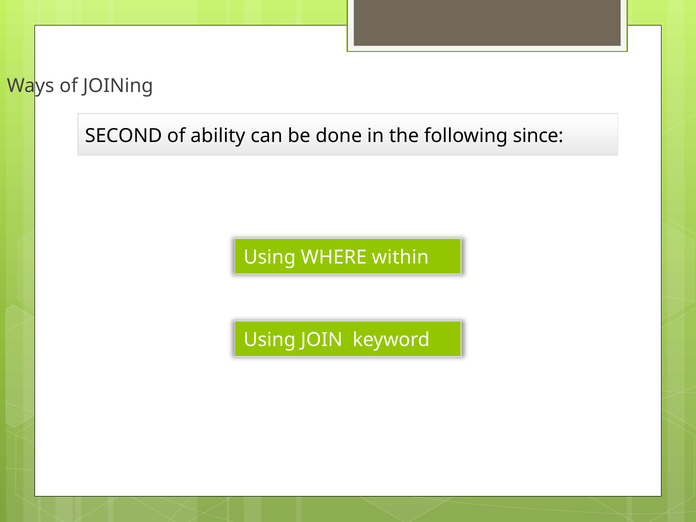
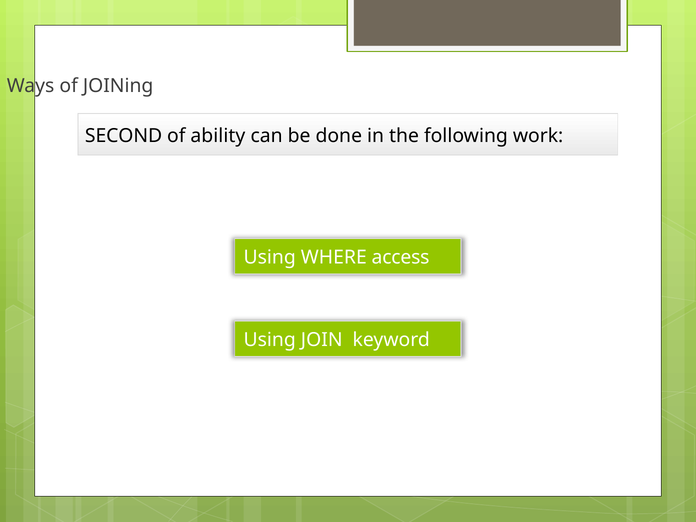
since: since -> work
within: within -> access
